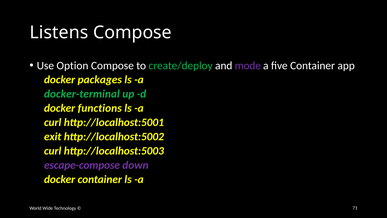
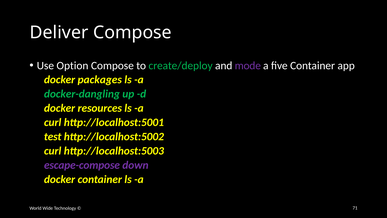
Listens: Listens -> Deliver
docker-terminal: docker-terminal -> docker-dangling
functions: functions -> resources
exit: exit -> test
